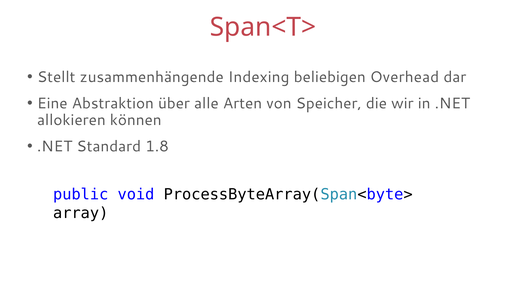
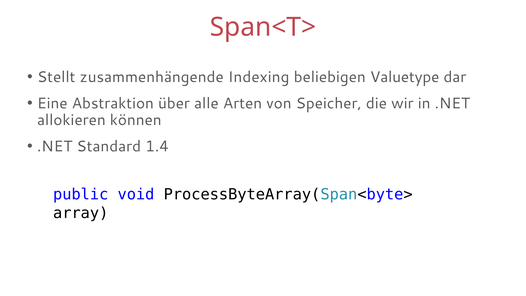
Overhead: Overhead -> Valuetype
1.8: 1.8 -> 1.4
